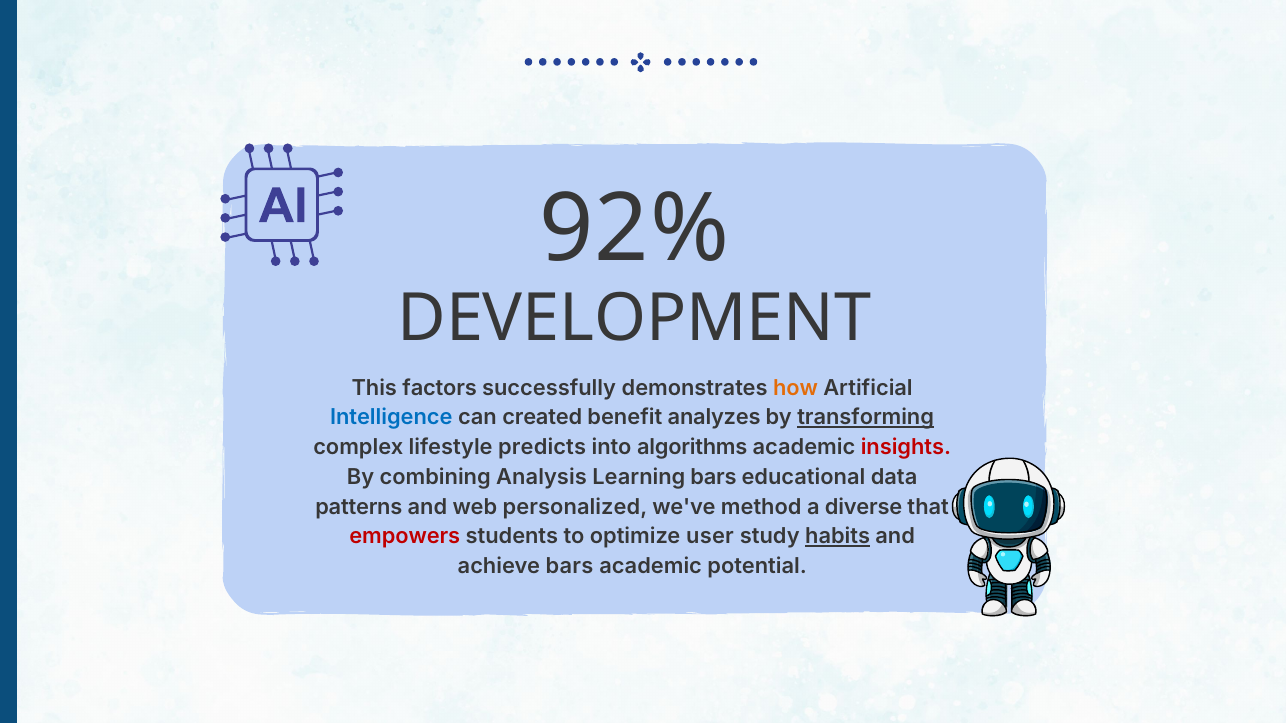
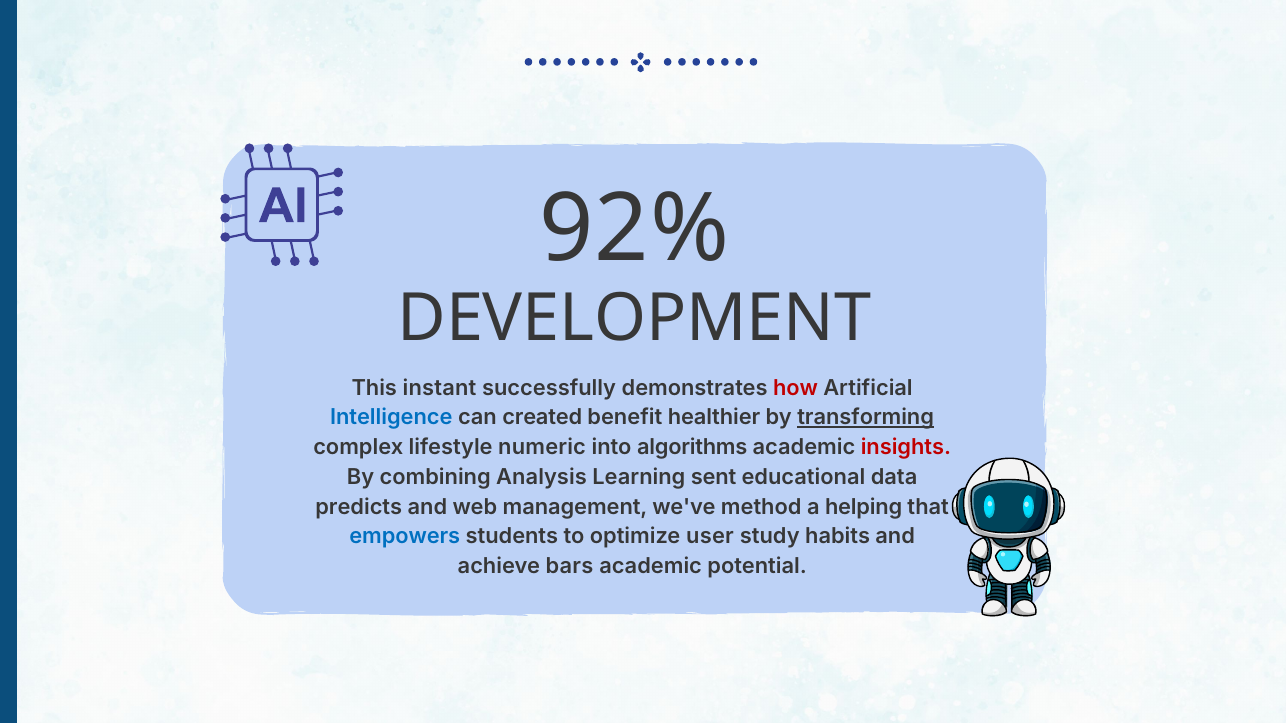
factors: factors -> instant
how colour: orange -> red
analyzes: analyzes -> healthier
predicts: predicts -> numeric
Learning bars: bars -> sent
patterns: patterns -> predicts
personalized: personalized -> management
diverse: diverse -> helping
empowers colour: red -> blue
habits underline: present -> none
